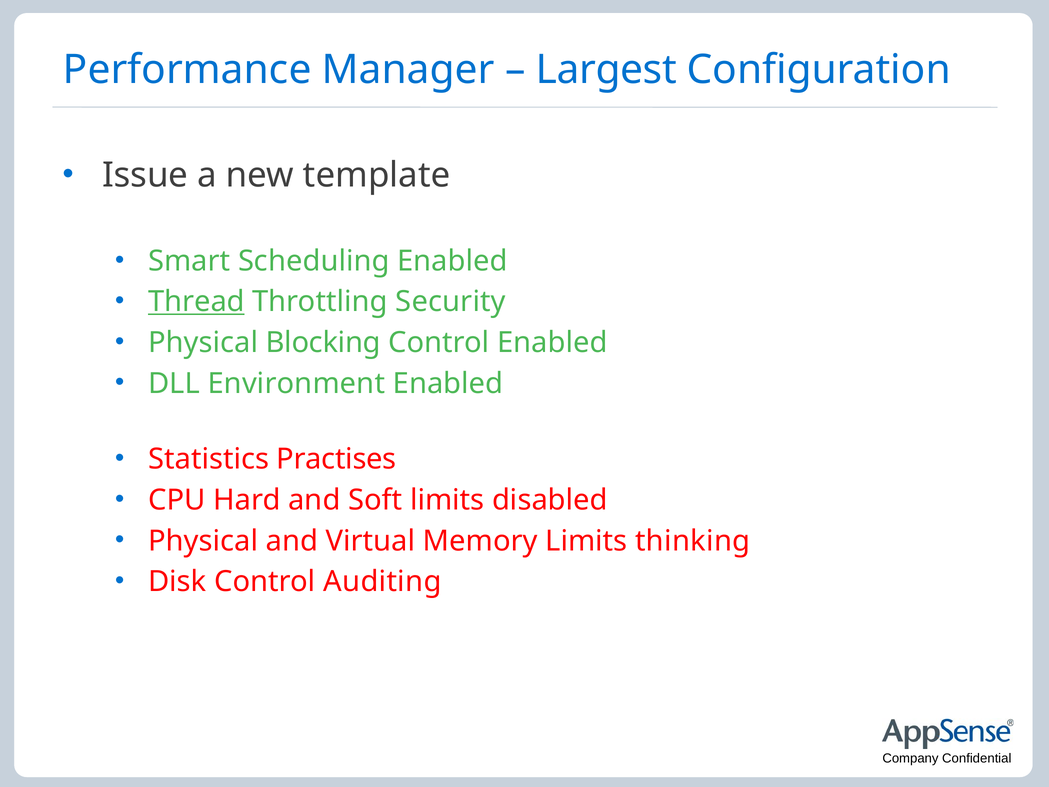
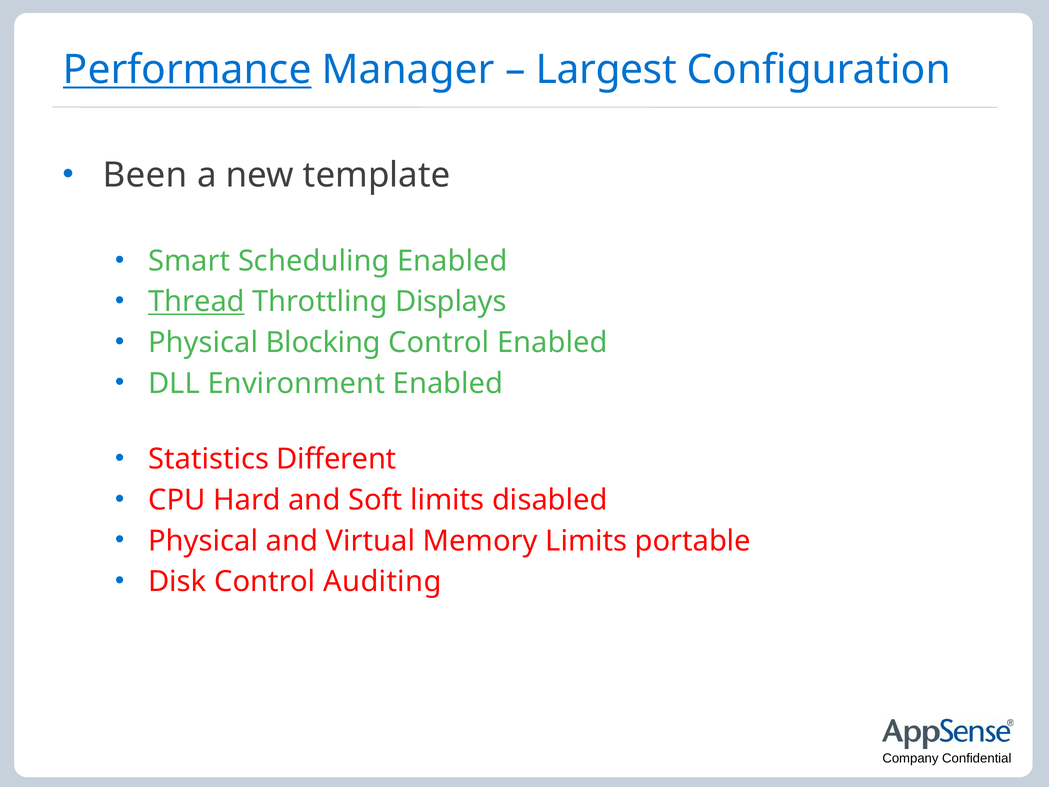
Performance underline: none -> present
Issue: Issue -> Been
Security: Security -> Displays
Practises: Practises -> Different
thinking: thinking -> portable
